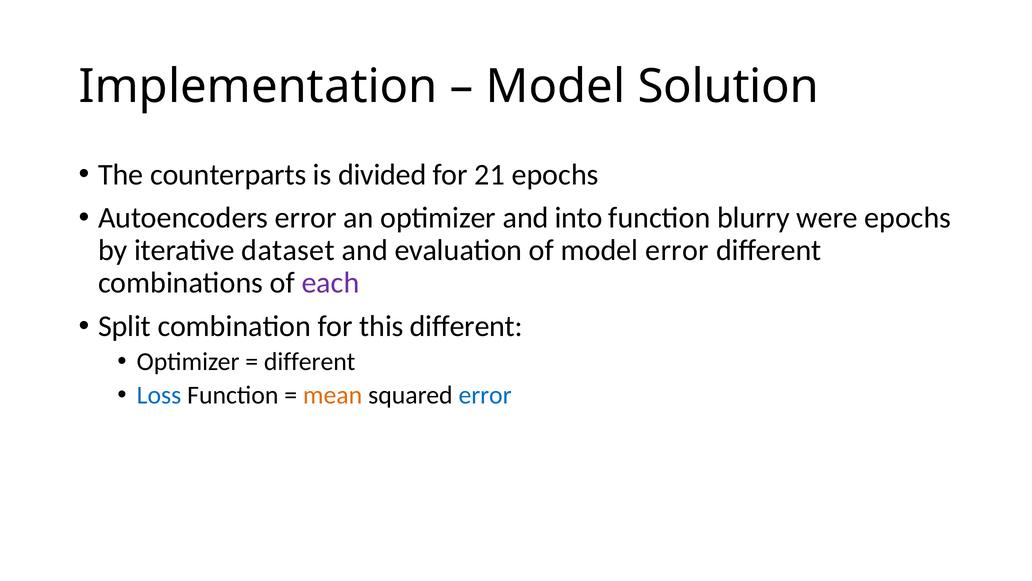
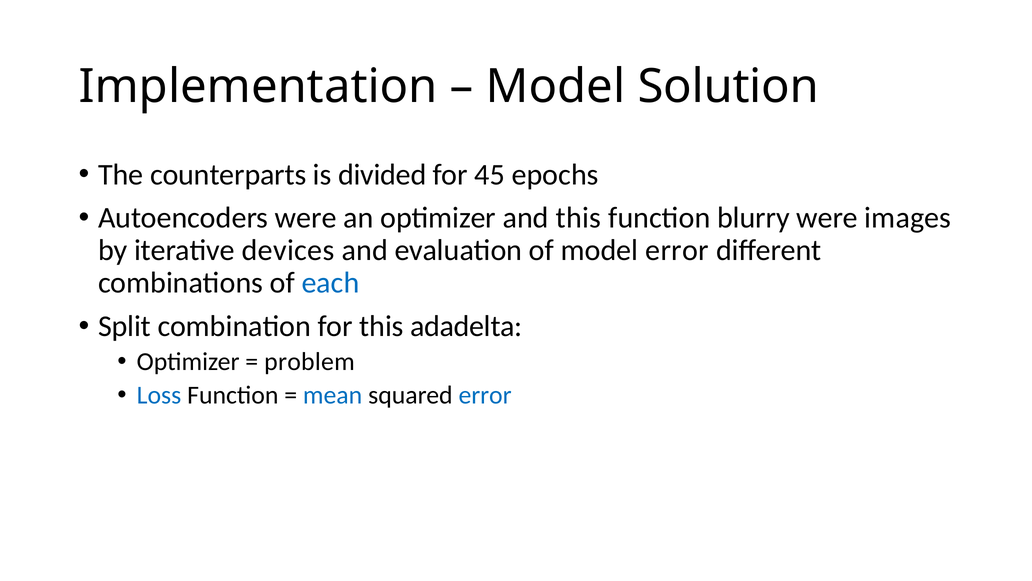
21: 21 -> 45
Autoencoders error: error -> were
and into: into -> this
were epochs: epochs -> images
dataset: dataset -> devices
each colour: purple -> blue
this different: different -> adadelta
different at (310, 362): different -> problem
mean colour: orange -> blue
